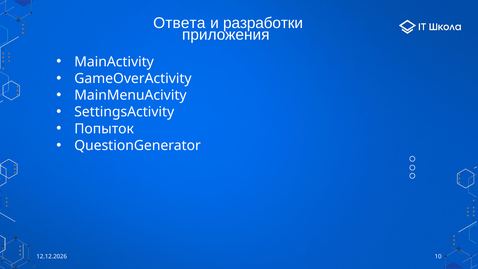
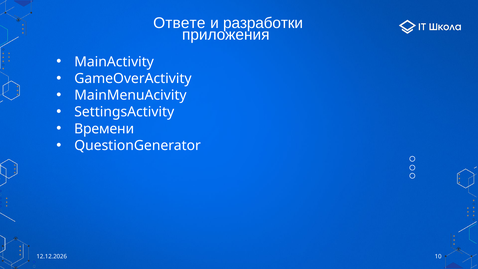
Ответа: Ответа -> Ответе
Попыток: Попыток -> Времени
